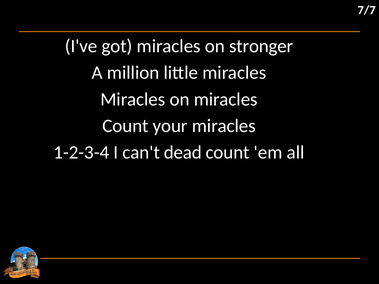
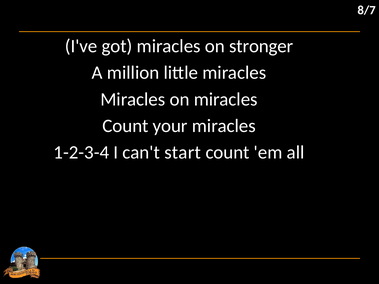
7/7: 7/7 -> 8/7
dead: dead -> start
